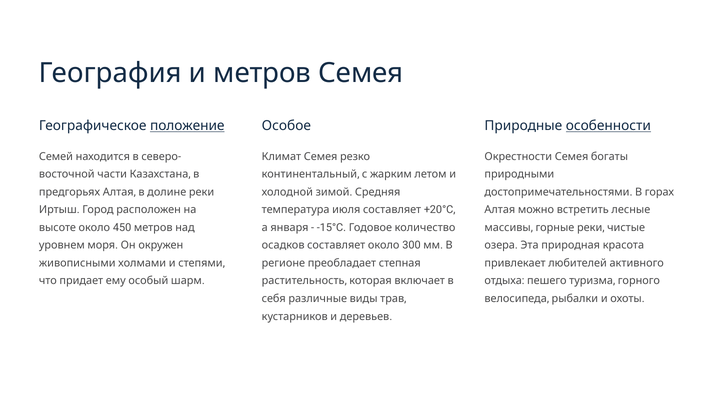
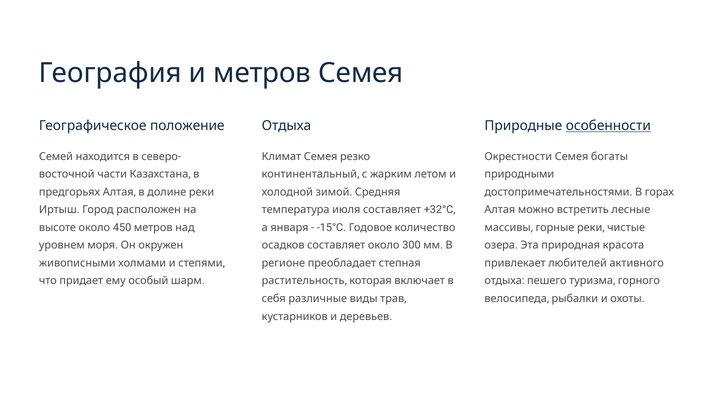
положение underline: present -> none
Особое at (286, 126): Особое -> Отдыха
+20°C: +20°C -> +32°C
